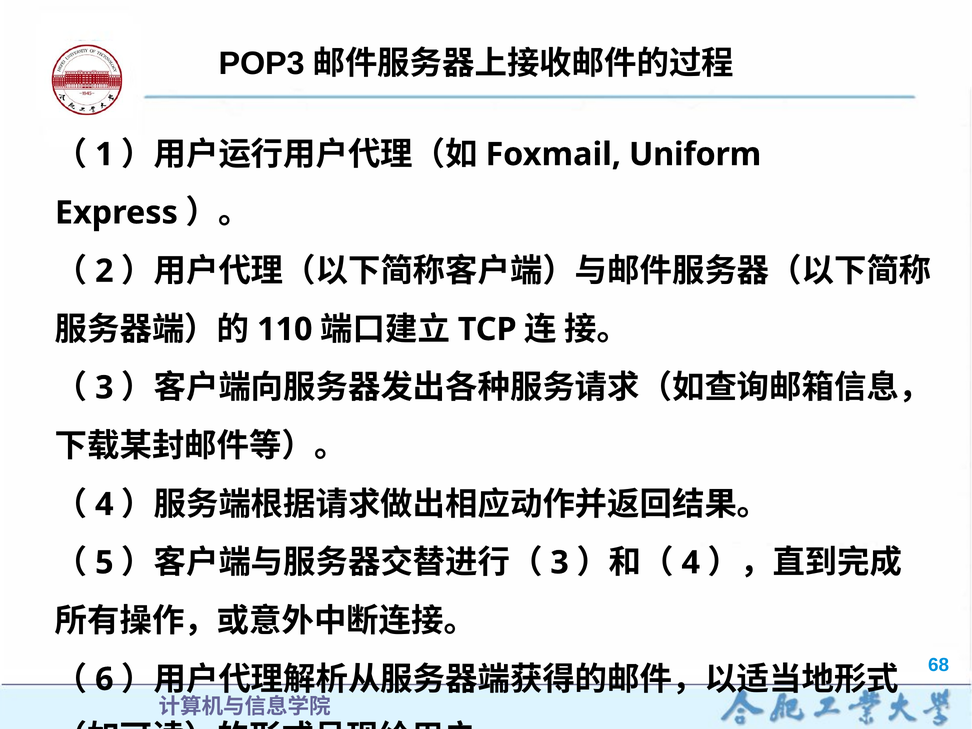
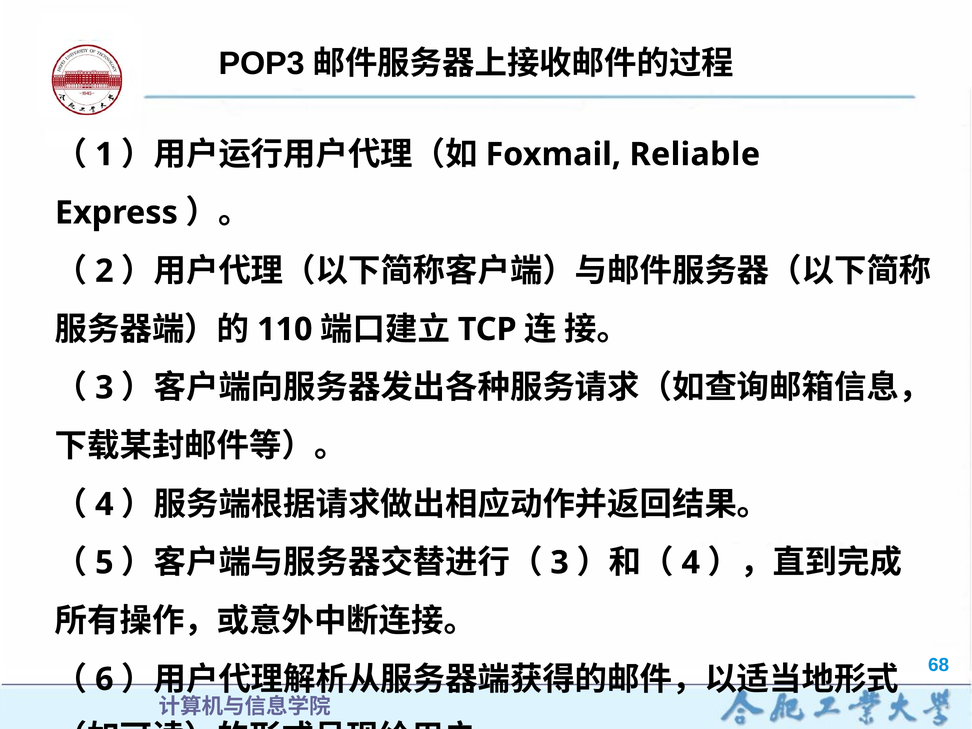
Uniform: Uniform -> Reliable
